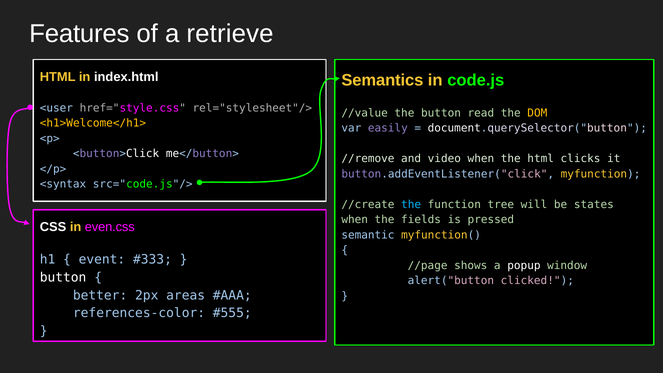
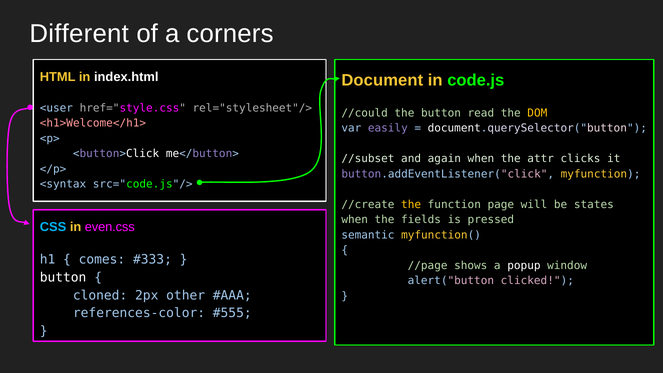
Features: Features -> Different
retrieve: retrieve -> corners
Semantics: Semantics -> Document
//value: //value -> //could
<h1>Welcome</h1> colour: yellow -> pink
//remove: //remove -> //subset
video: video -> again
the html: html -> attr
the at (411, 205) colour: light blue -> yellow
tree: tree -> page
CSS colour: white -> light blue
event: event -> comes
better: better -> cloned
areas: areas -> other
